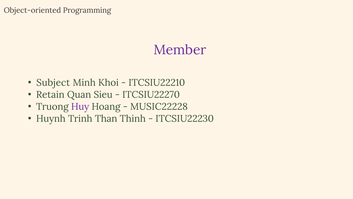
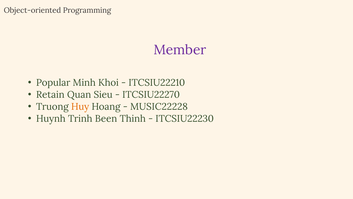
Subject: Subject -> Popular
Huy colour: purple -> orange
Than: Than -> Been
